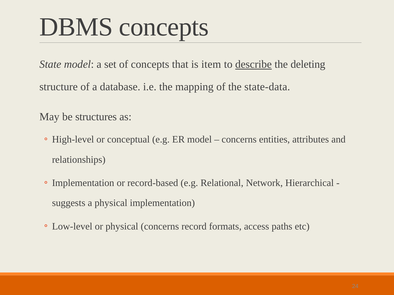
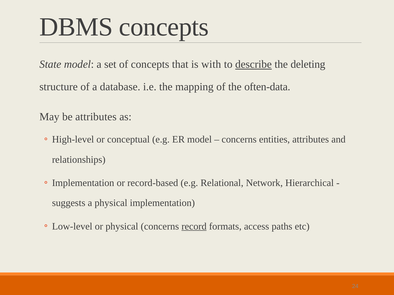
item: item -> with
state-data: state-data -> often-data
be structures: structures -> attributes
record underline: none -> present
